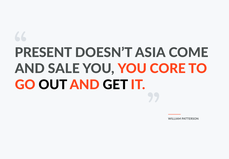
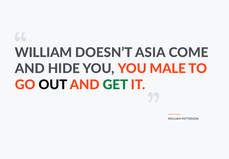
PRESENT at (43, 52): PRESENT -> WILLIAM
SALE: SALE -> HIDE
CORE: CORE -> MALE
GET colour: black -> green
